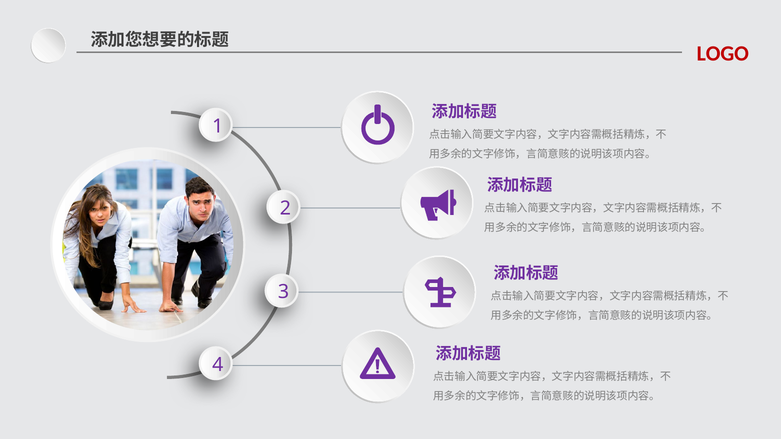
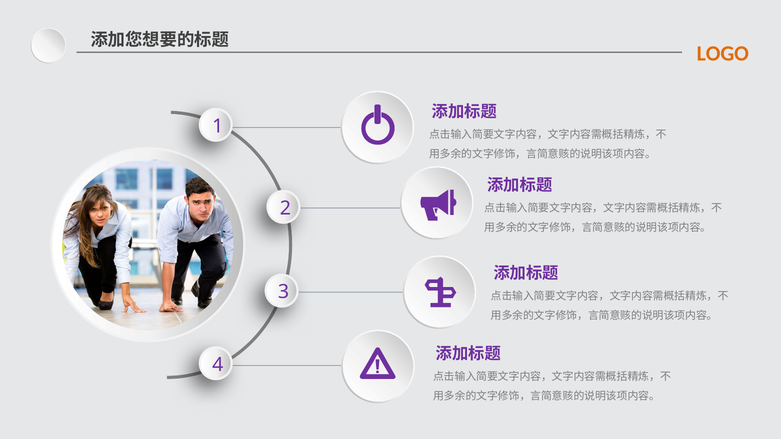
LOGO colour: red -> orange
